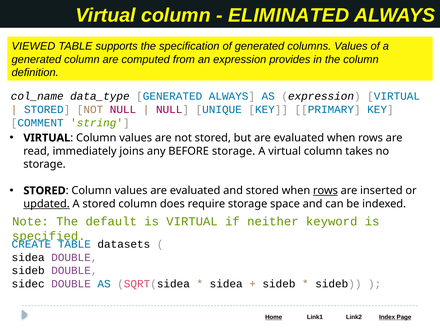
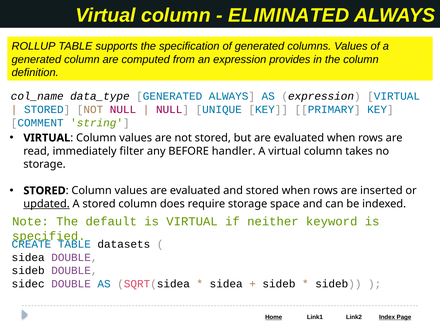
VIEWED: VIEWED -> ROLLUP
joins: joins -> filter
BEFORE storage: storage -> handler
rows at (325, 191) underline: present -> none
